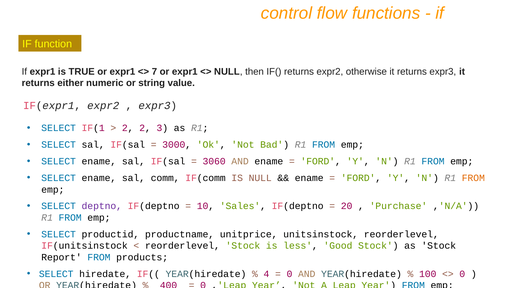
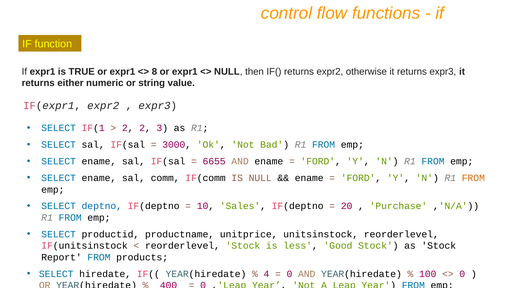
7: 7 -> 8
3060: 3060 -> 6655
deptno colour: purple -> blue
